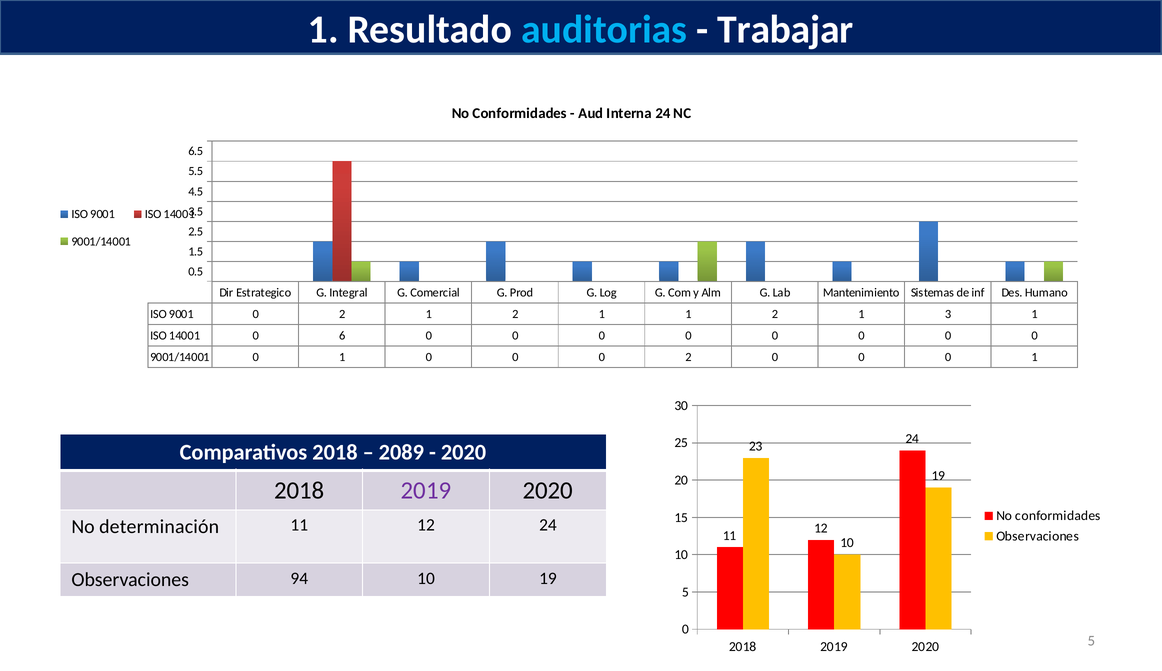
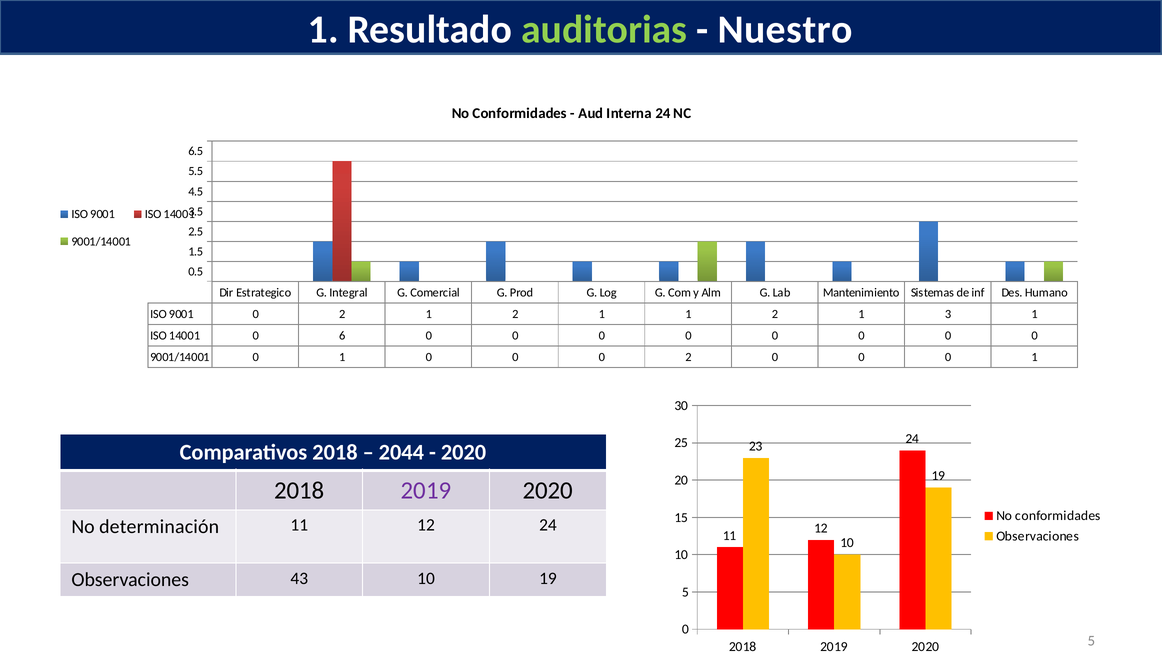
auditorias colour: light blue -> light green
Trabajar: Trabajar -> Nuestro
2089: 2089 -> 2044
94: 94 -> 43
